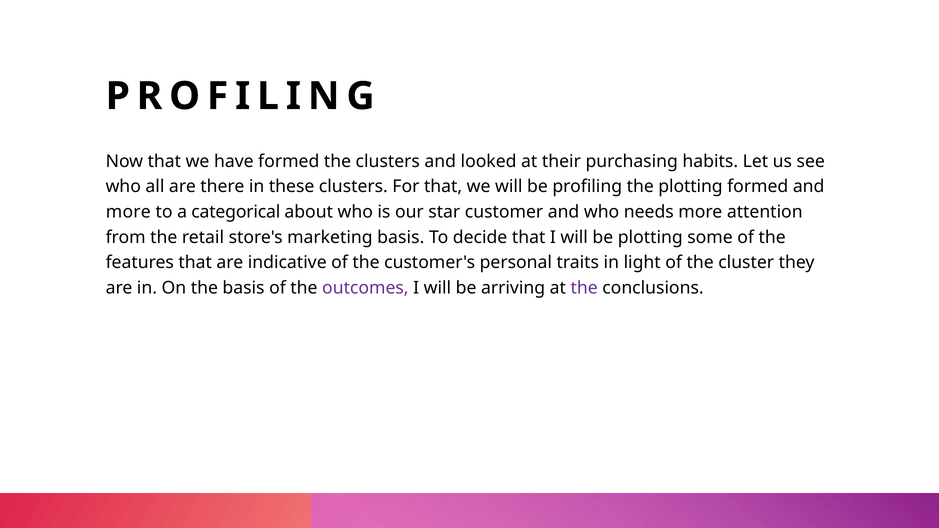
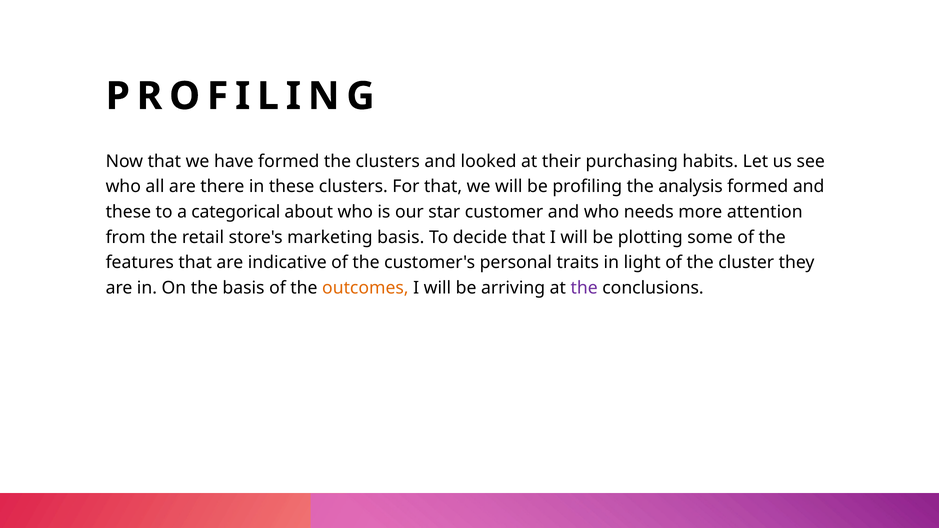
the plotting: plotting -> analysis
more at (128, 212): more -> these
outcomes colour: purple -> orange
